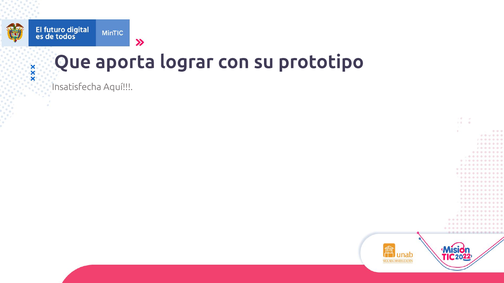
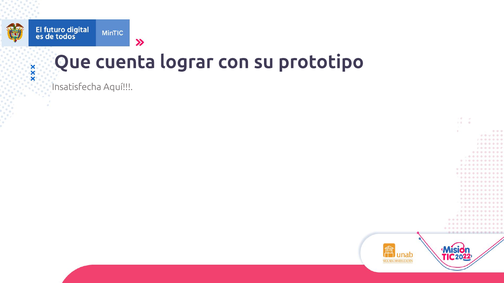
aporta: aporta -> cuenta
